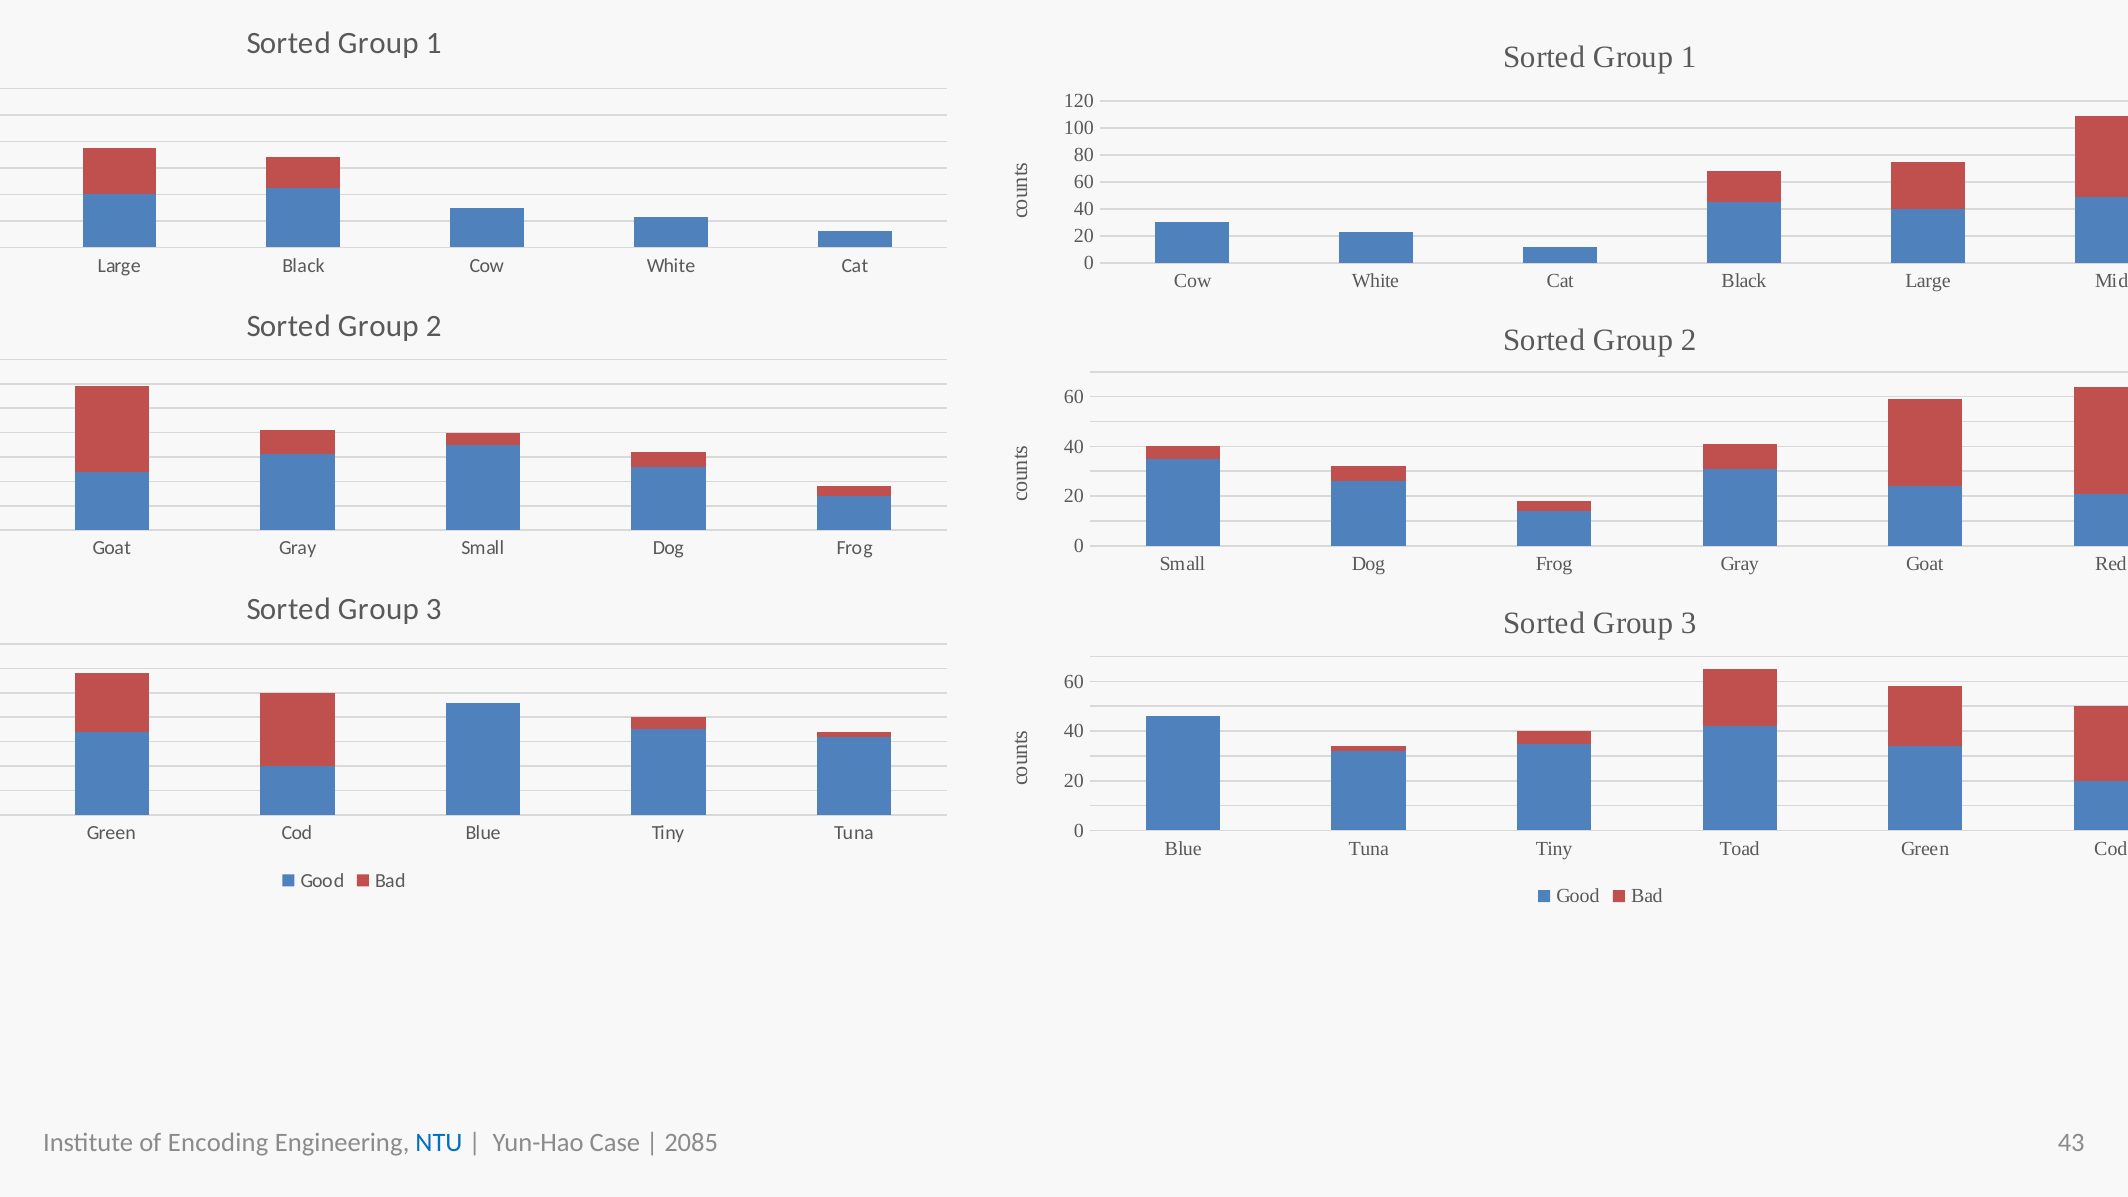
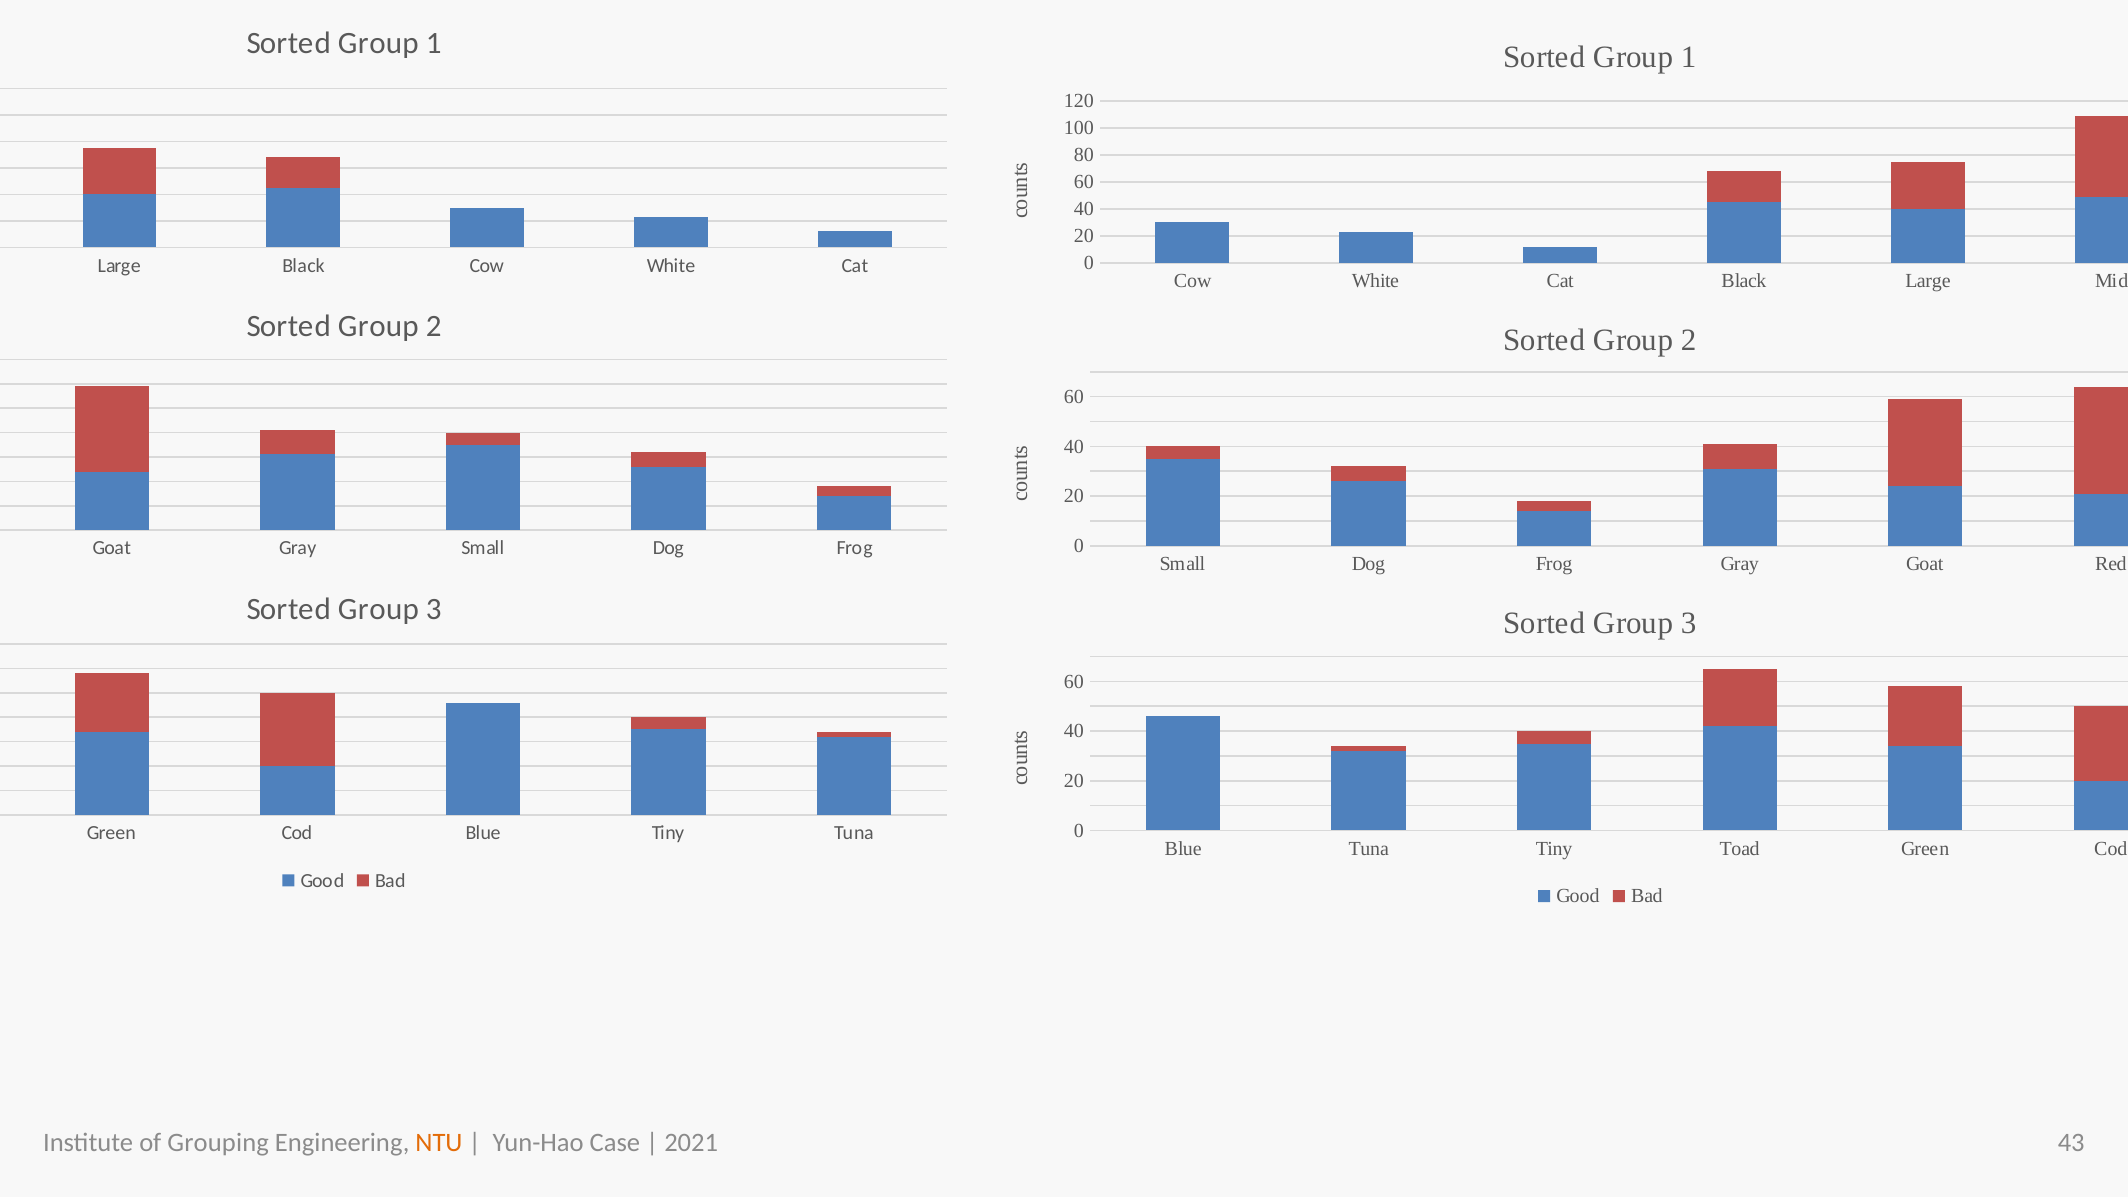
Encoding: Encoding -> Grouping
NTU colour: blue -> orange
2085: 2085 -> 2021
